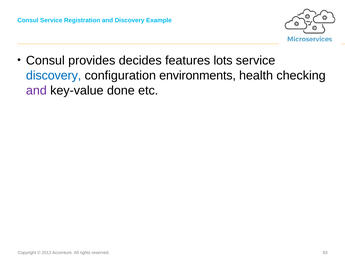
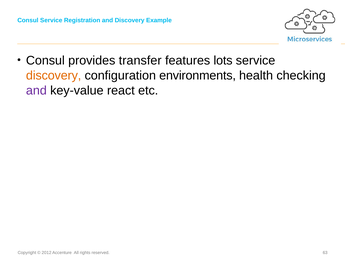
decides: decides -> transfer
discovery at (54, 75) colour: blue -> orange
done: done -> react
